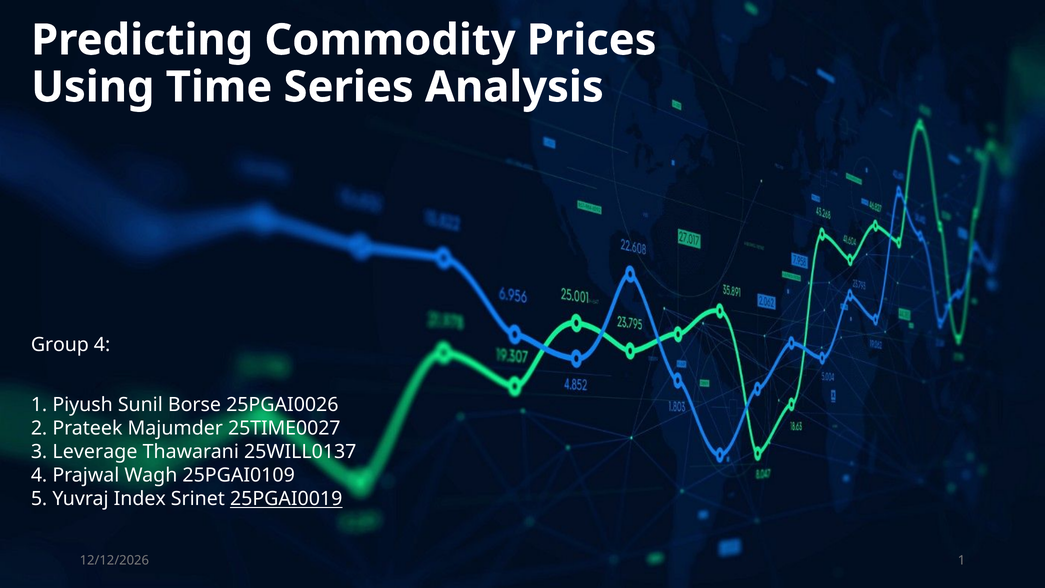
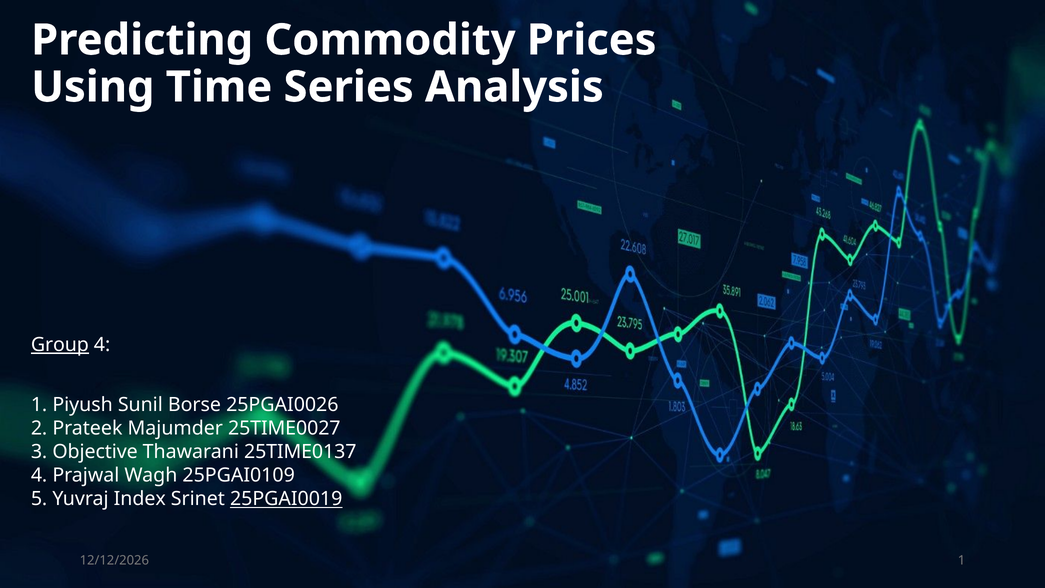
Group underline: none -> present
Leverage: Leverage -> Objective
25WILL0137: 25WILL0137 -> 25TIME0137
